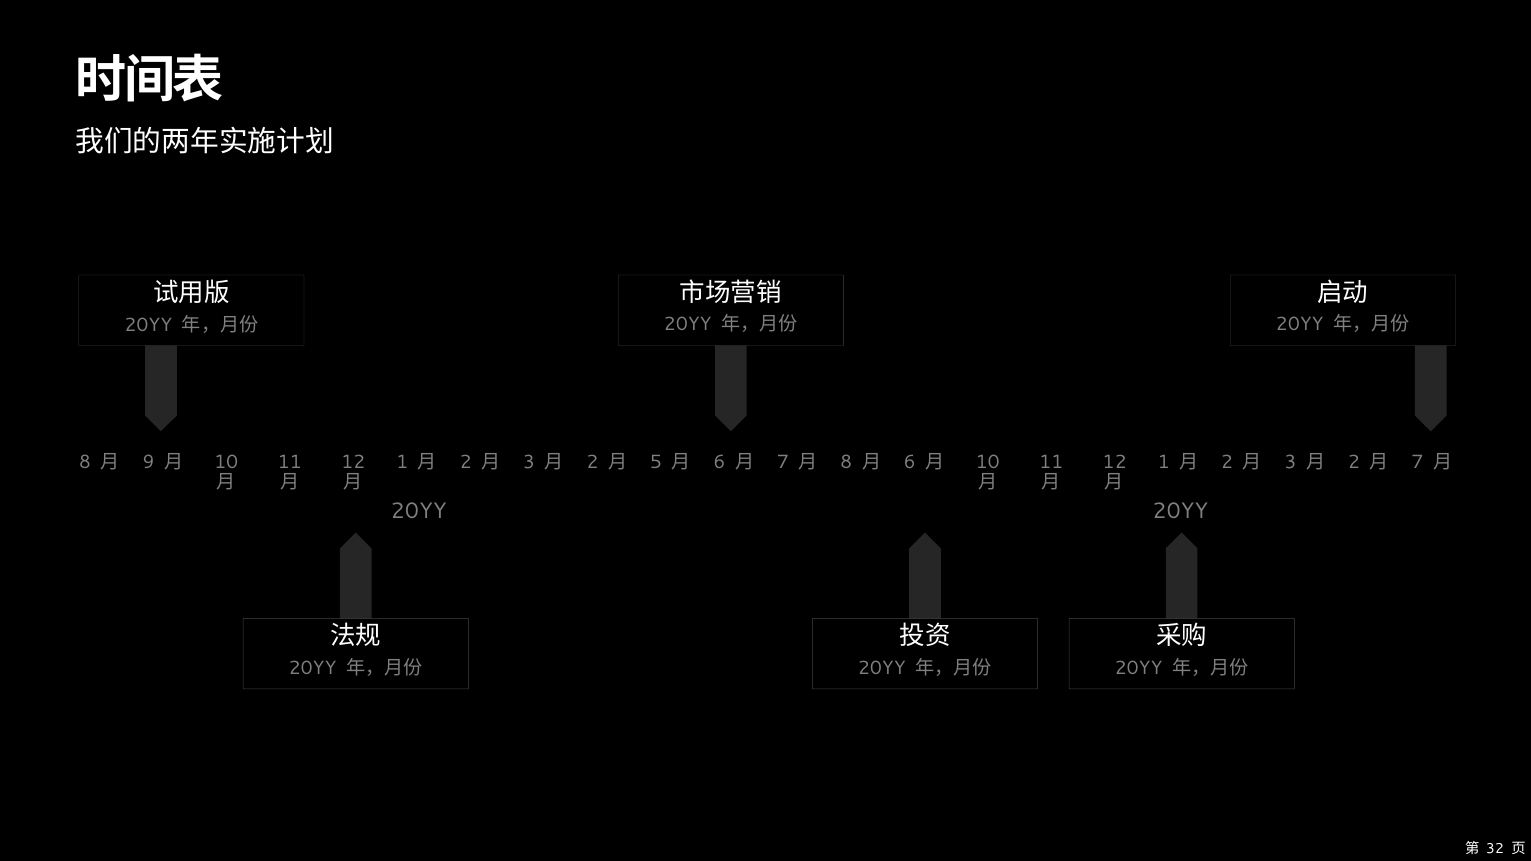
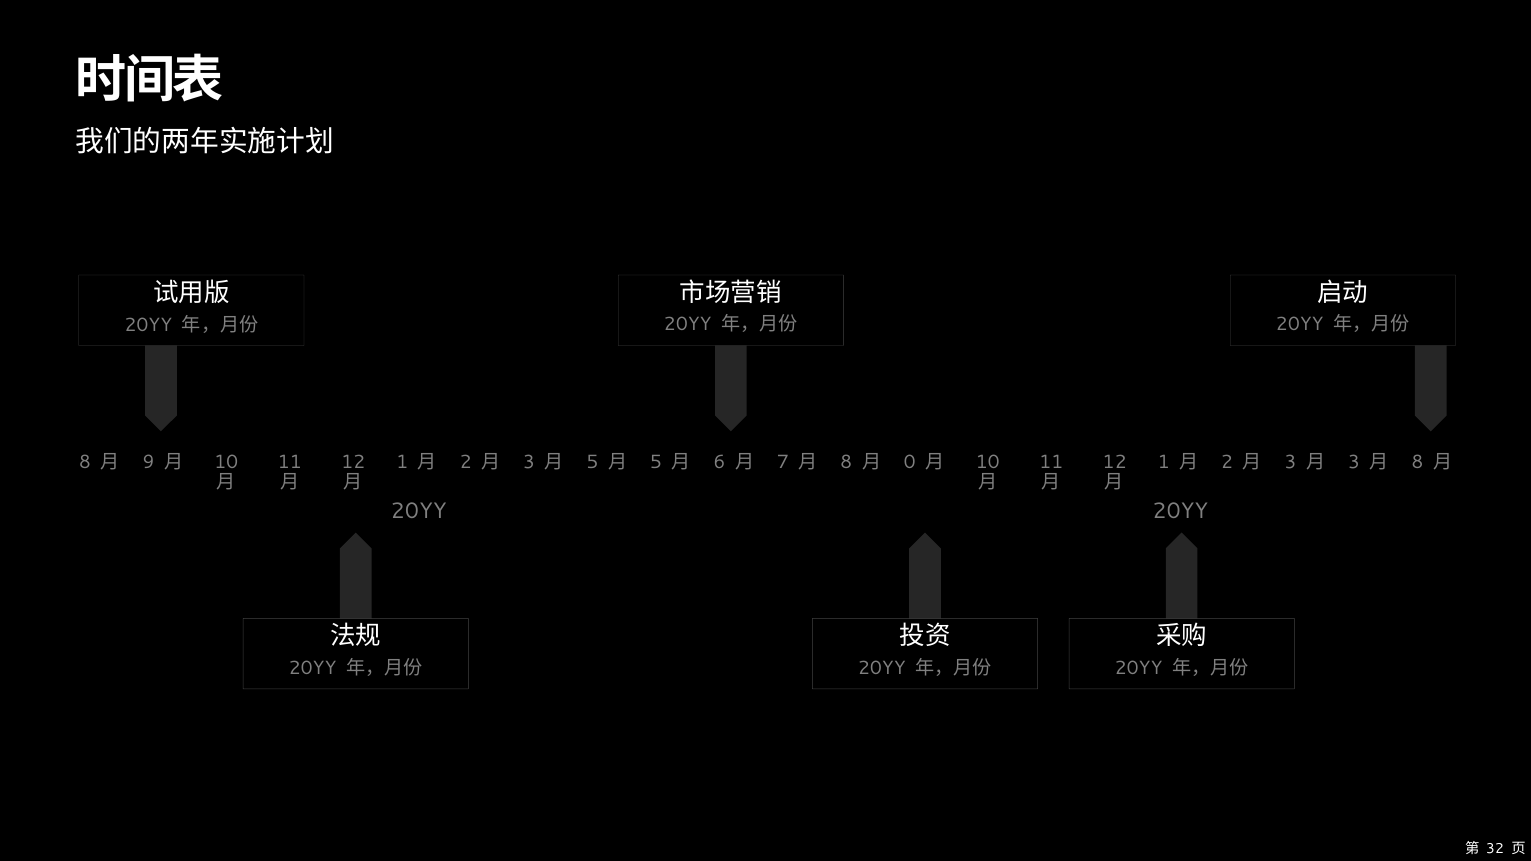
2 at (592, 462): 2 -> 5
6 at (910, 462): 6 -> 0
2 at (1354, 462): 2 -> 3
7 at (1417, 462): 7 -> 8
